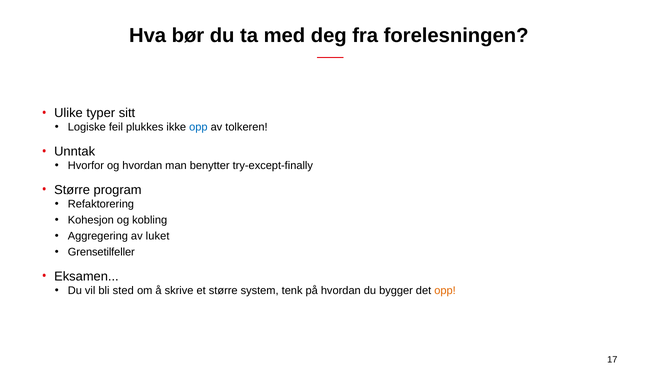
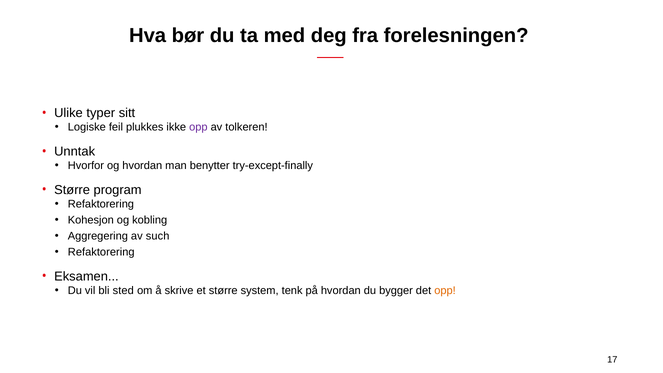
opp at (198, 127) colour: blue -> purple
luket: luket -> such
Grensetilfeller at (101, 252): Grensetilfeller -> Refaktorering
